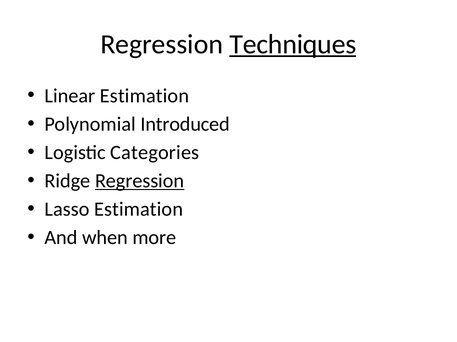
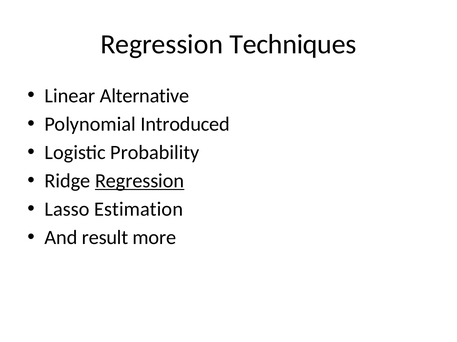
Techniques underline: present -> none
Linear Estimation: Estimation -> Alternative
Categories: Categories -> Probability
when: when -> result
